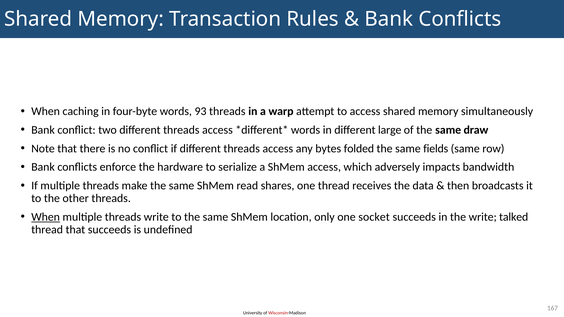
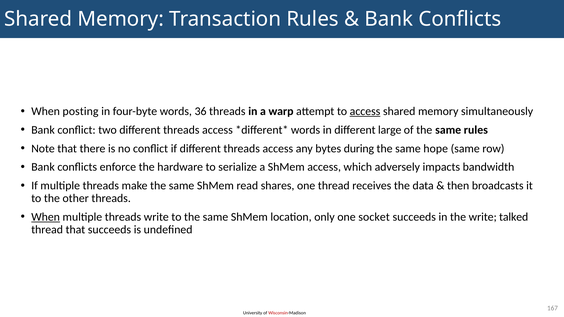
caching: caching -> posting
93: 93 -> 36
access at (365, 111) underline: none -> present
same draw: draw -> rules
folded: folded -> during
fields: fields -> hope
